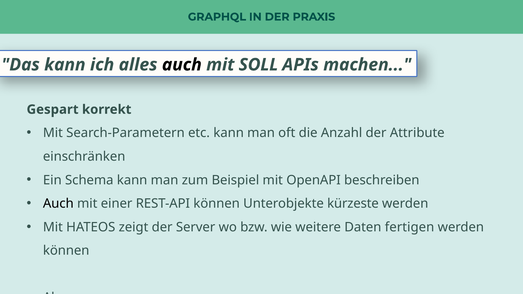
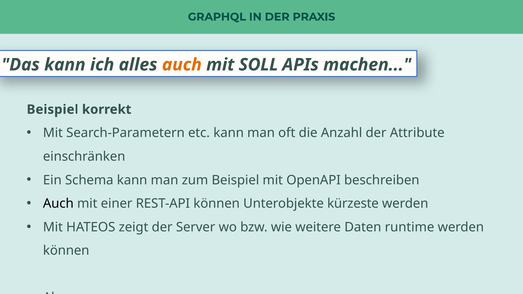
auch at (182, 65) colour: black -> orange
Gespart at (53, 110): Gespart -> Beispiel
fertigen: fertigen -> runtime
